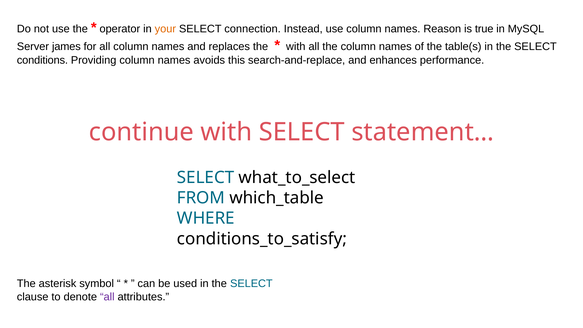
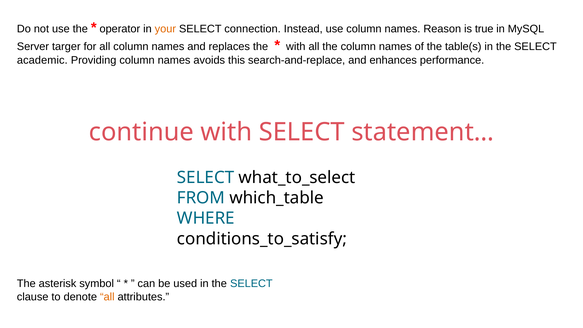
james: james -> targer
conditions: conditions -> academic
all at (107, 297) colour: purple -> orange
